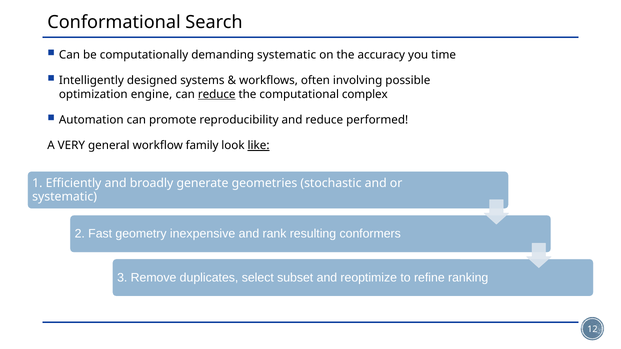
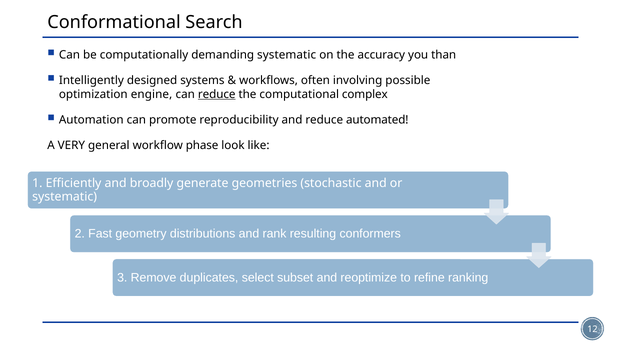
time: time -> than
performed: performed -> automated
family: family -> phase
like underline: present -> none
inexpensive: inexpensive -> distributions
